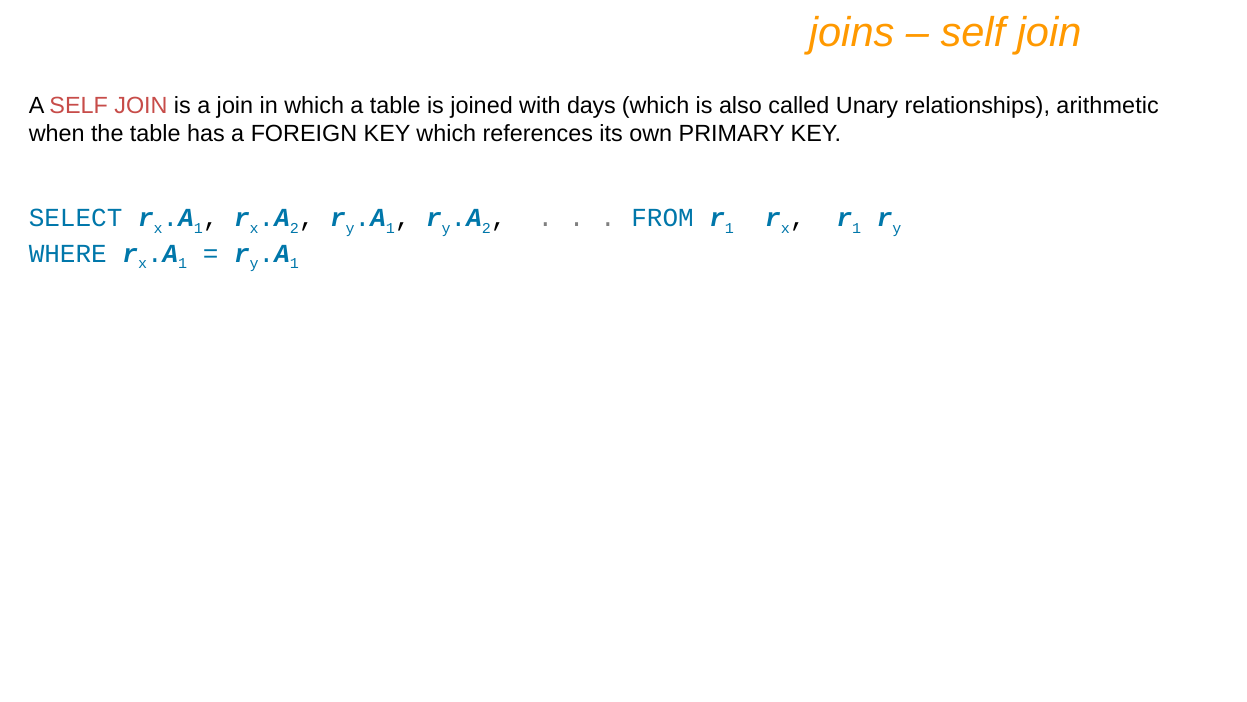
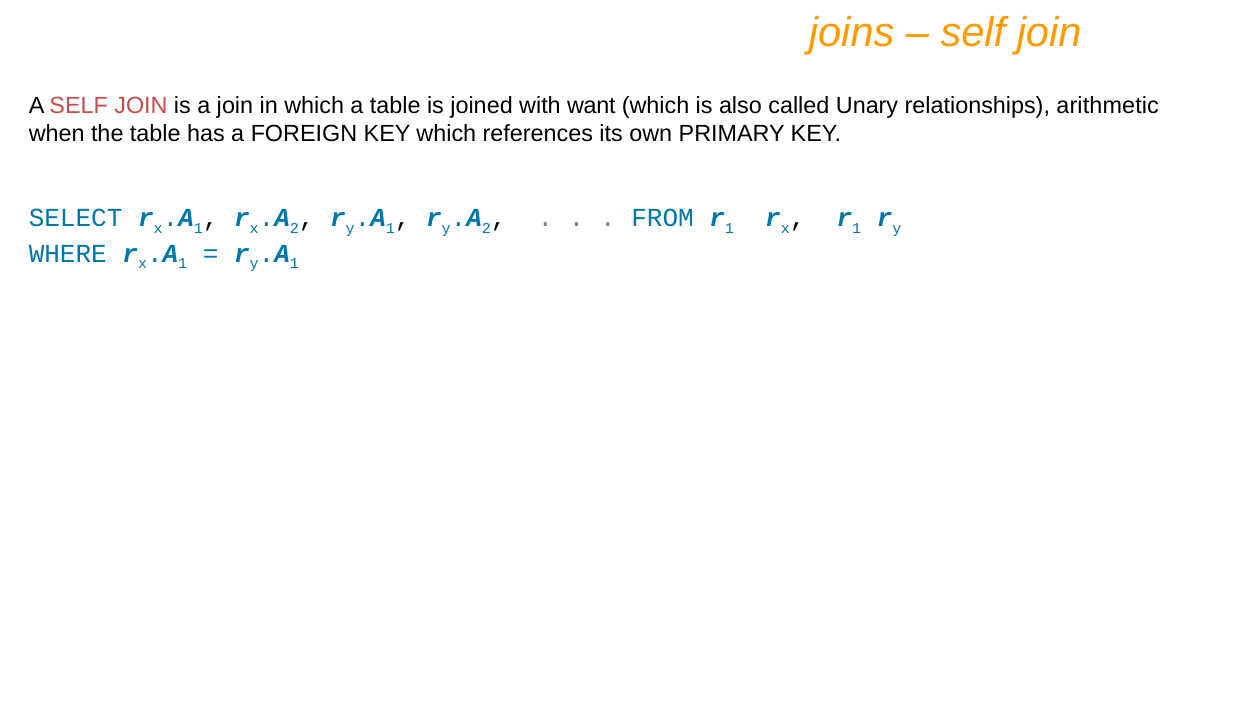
days: days -> want
